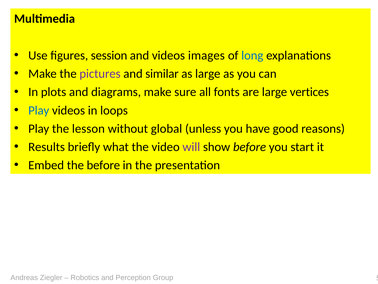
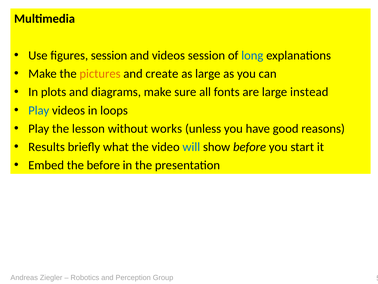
videos images: images -> session
pictures colour: purple -> orange
similar: similar -> create
vertices: vertices -> instead
global: global -> works
will colour: purple -> blue
